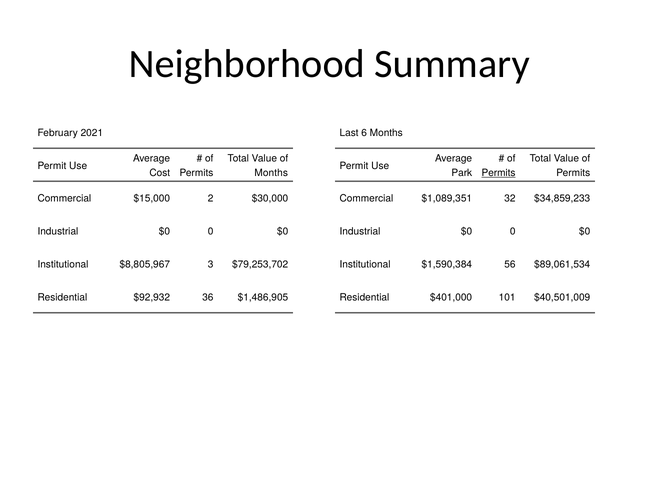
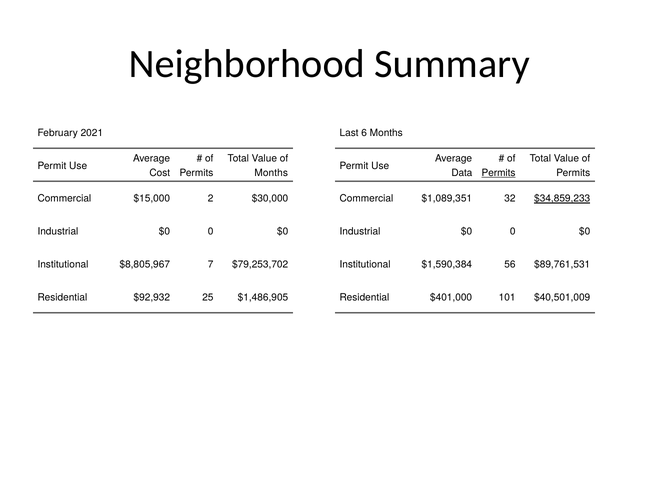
Park: Park -> Data
$34,859,233 underline: none -> present
3: 3 -> 7
$89,061,534: $89,061,534 -> $89,761,531
36: 36 -> 25
